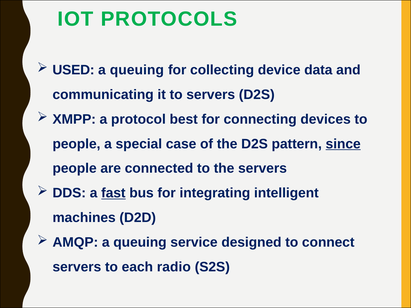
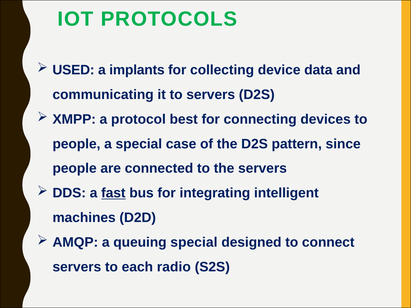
queuing at (137, 70): queuing -> implants
since underline: present -> none
queuing service: service -> special
